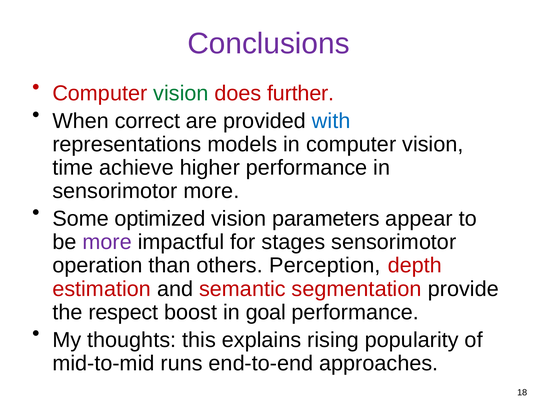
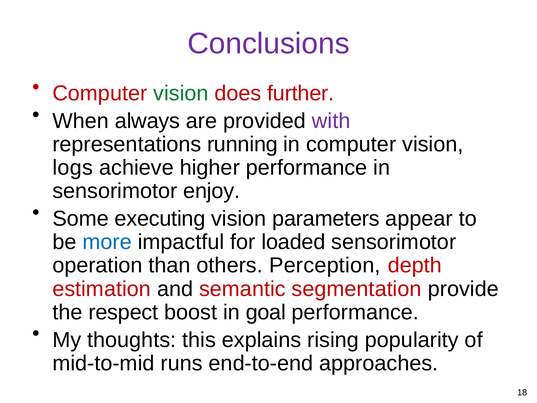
correct: correct -> always
with colour: blue -> purple
models: models -> running
time: time -> logs
sensorimotor more: more -> enjoy
optimized: optimized -> executing
more at (107, 242) colour: purple -> blue
stages: stages -> loaded
